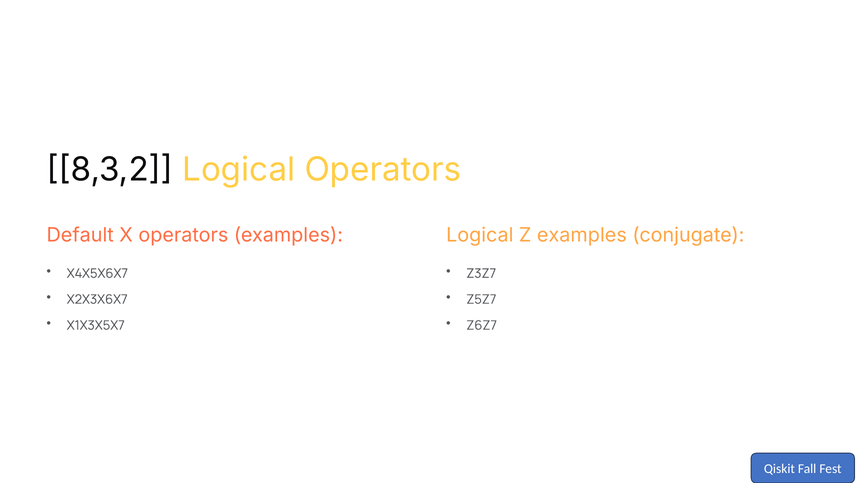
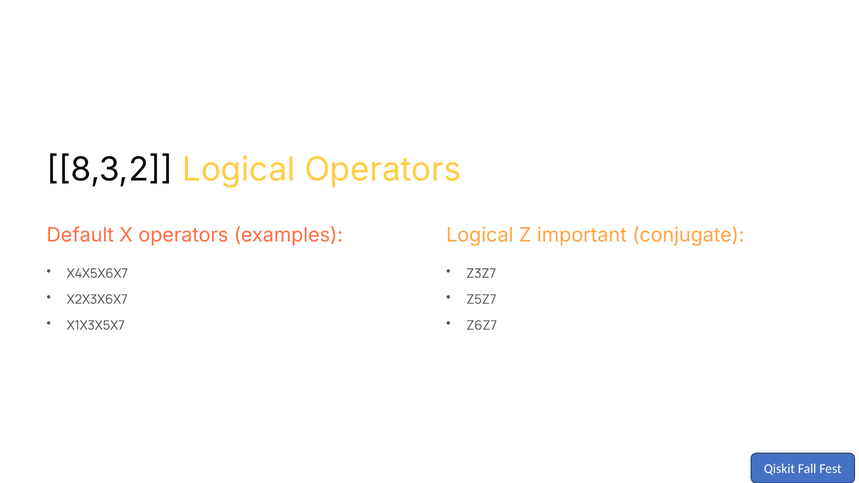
Z examples: examples -> important
